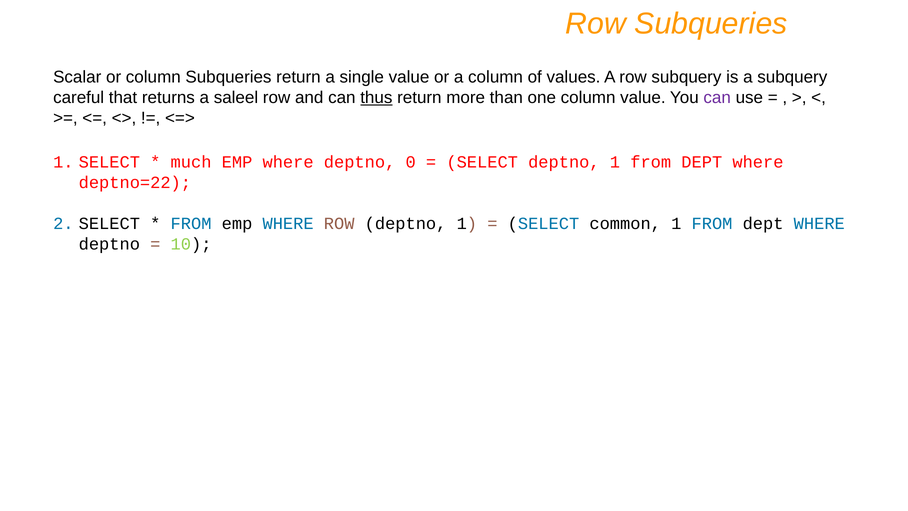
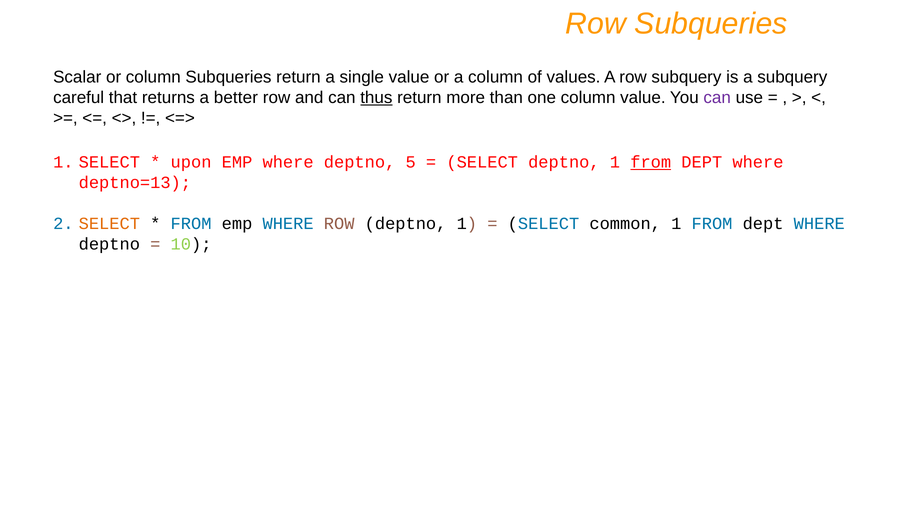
saleel: saleel -> better
much: much -> upon
0: 0 -> 5
from at (651, 162) underline: none -> present
deptno=22: deptno=22 -> deptno=13
SELECT at (109, 224) colour: black -> orange
